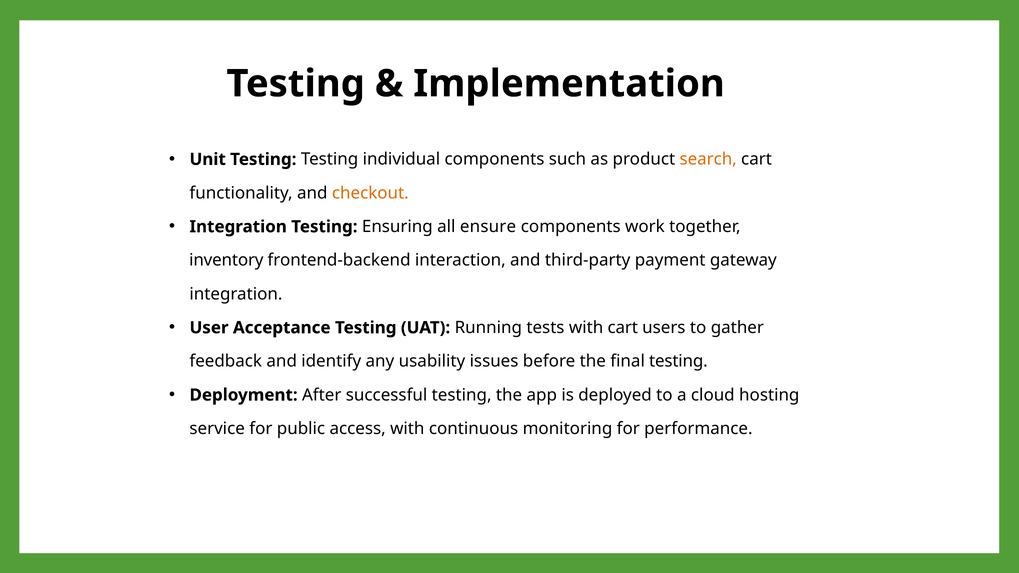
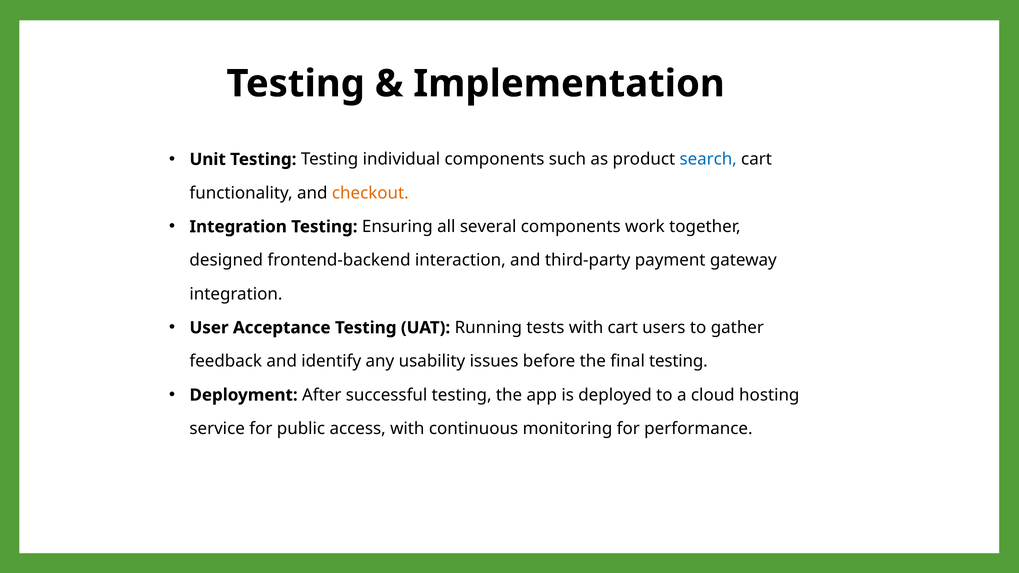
search colour: orange -> blue
ensure: ensure -> several
inventory: inventory -> designed
